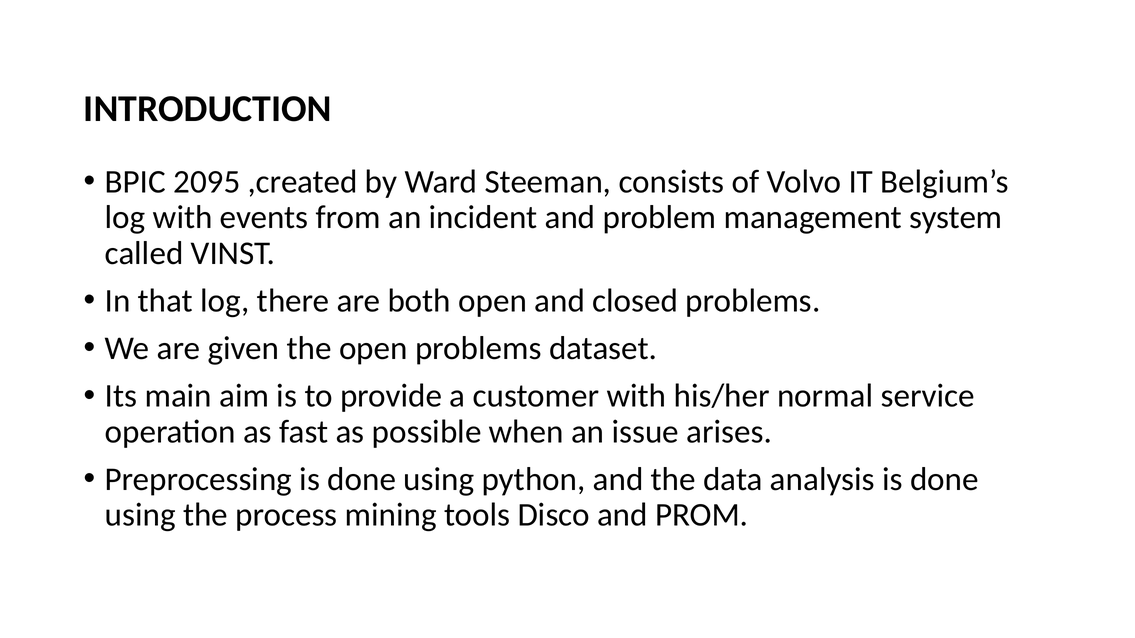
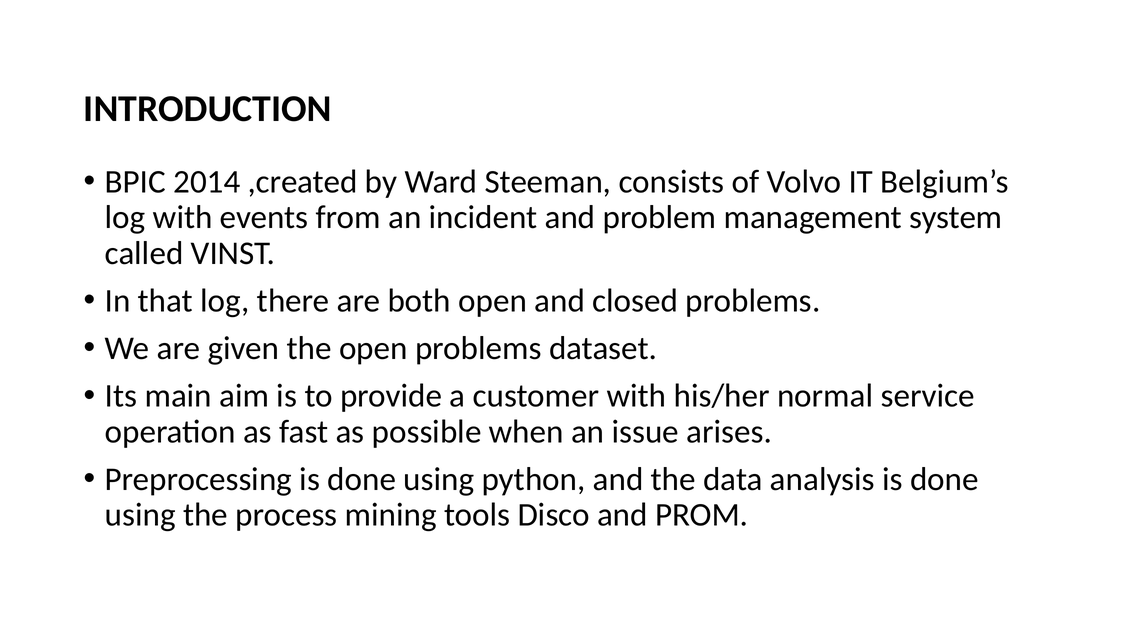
2095: 2095 -> 2014
